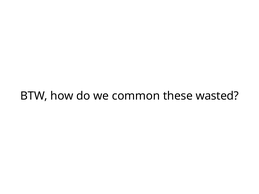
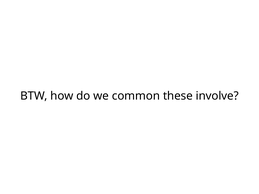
wasted: wasted -> involve
